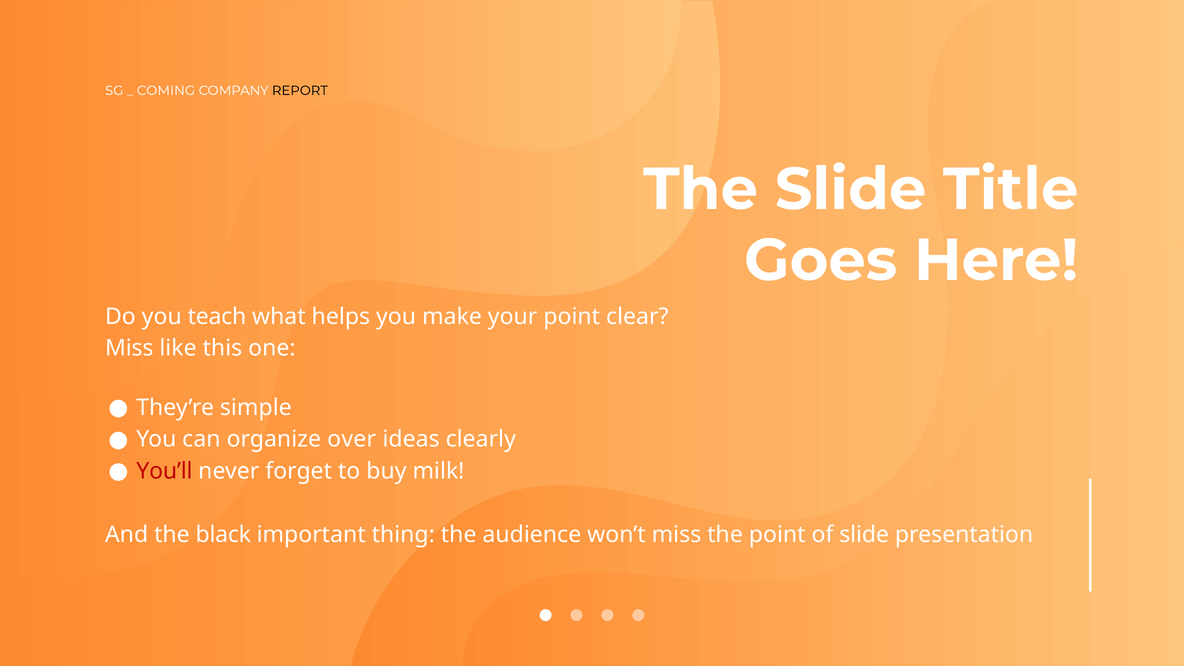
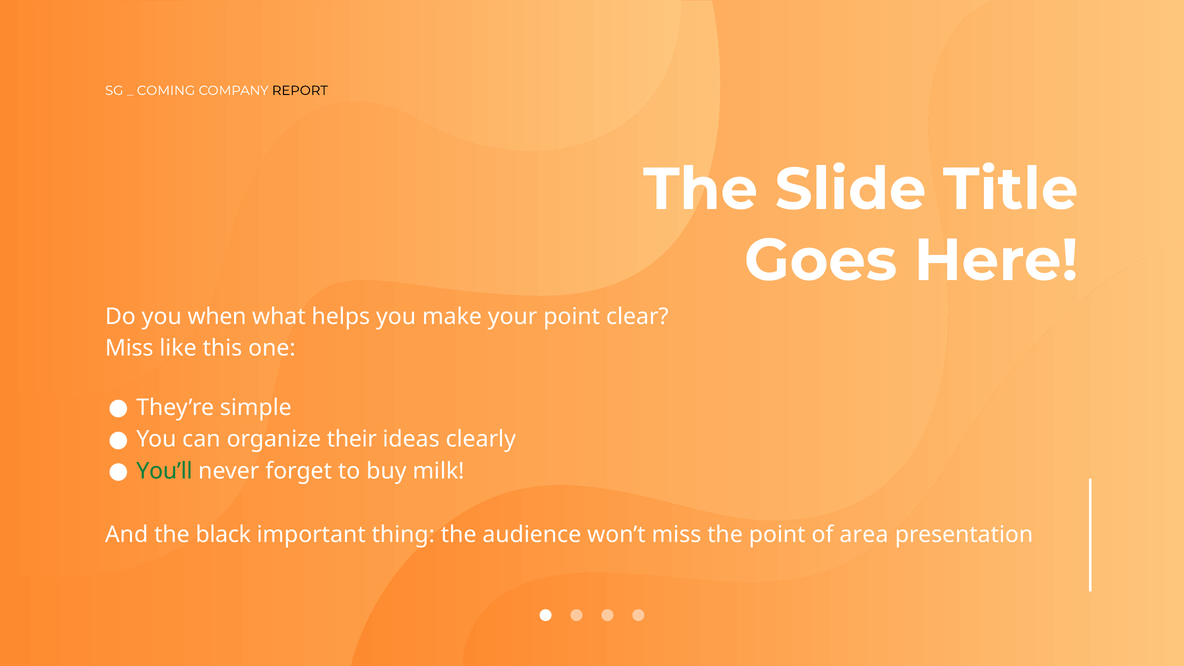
teach: teach -> when
over: over -> their
You’ll colour: red -> green
of slide: slide -> area
